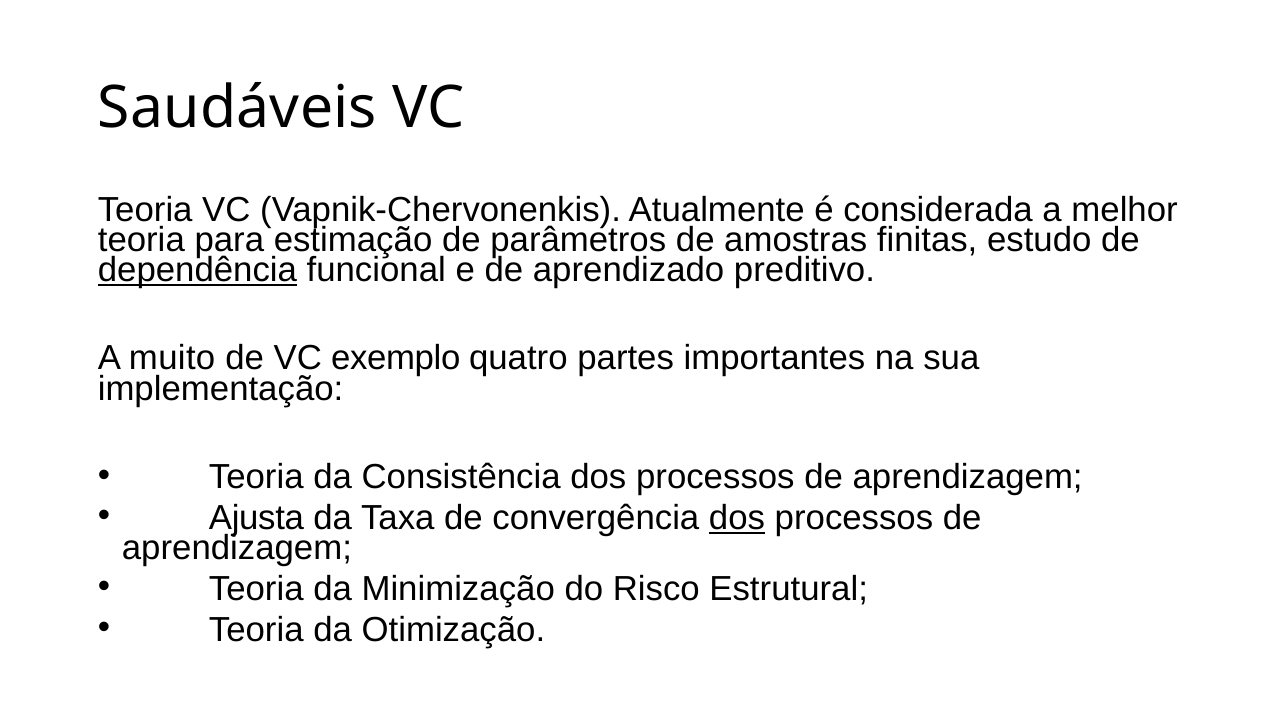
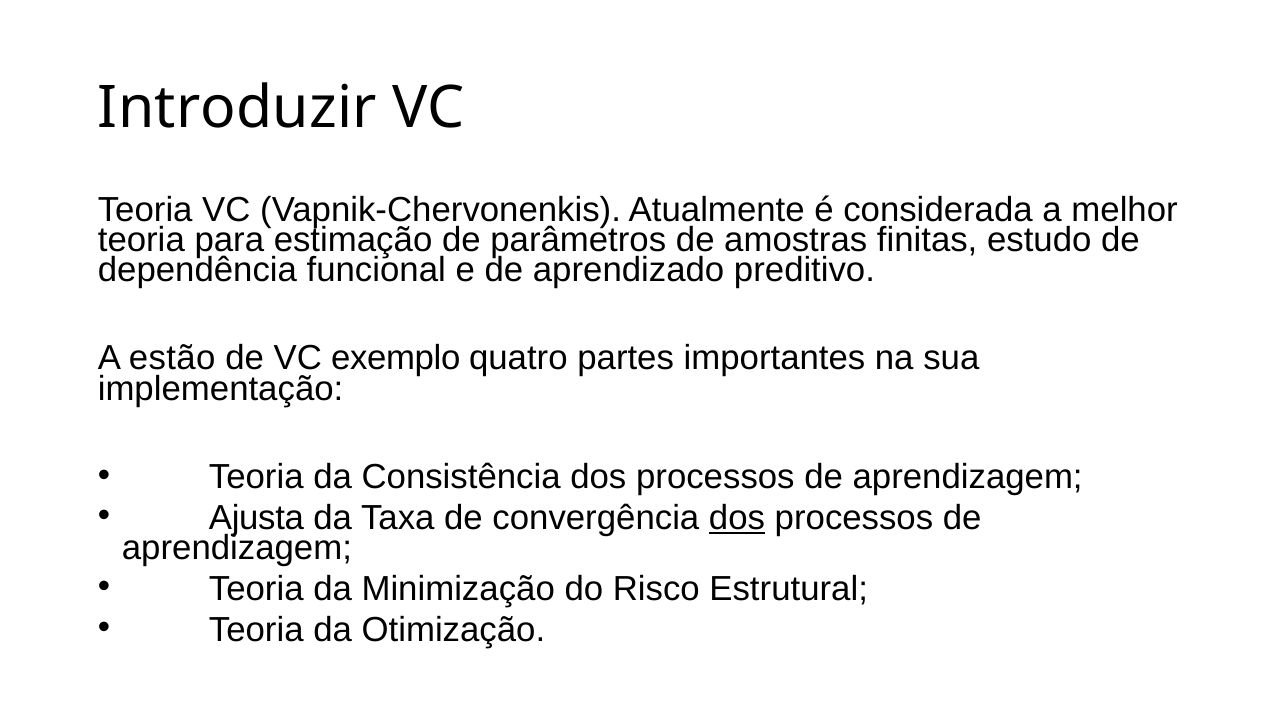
Saudáveis: Saudáveis -> Introduzir
dependência underline: present -> none
muito: muito -> estão
